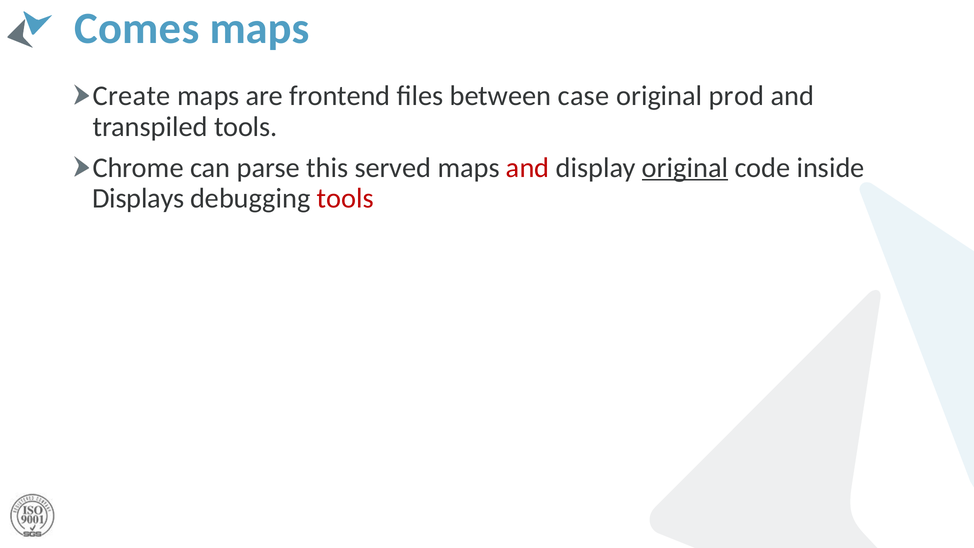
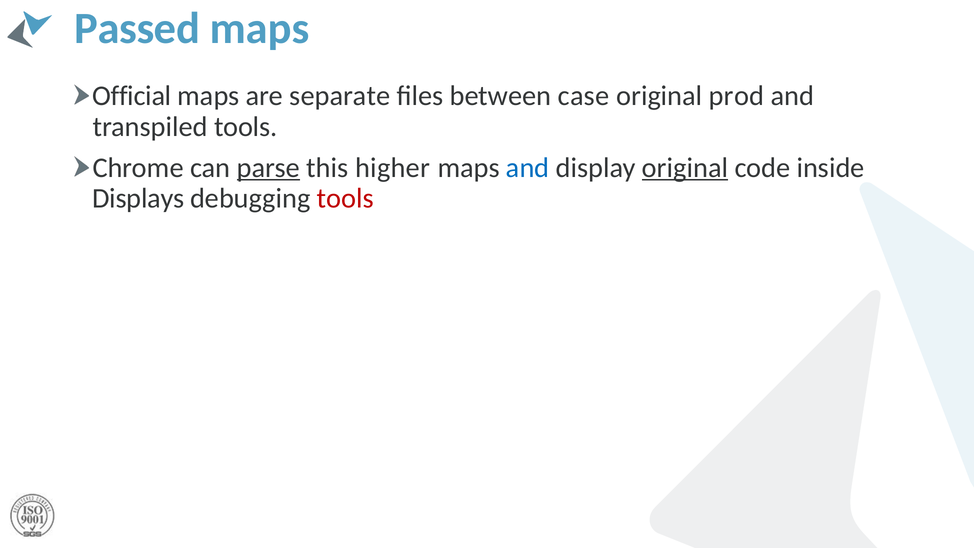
Comes: Comes -> Passed
Create: Create -> Official
frontend: frontend -> separate
parse underline: none -> present
served: served -> higher
and at (528, 168) colour: red -> blue
